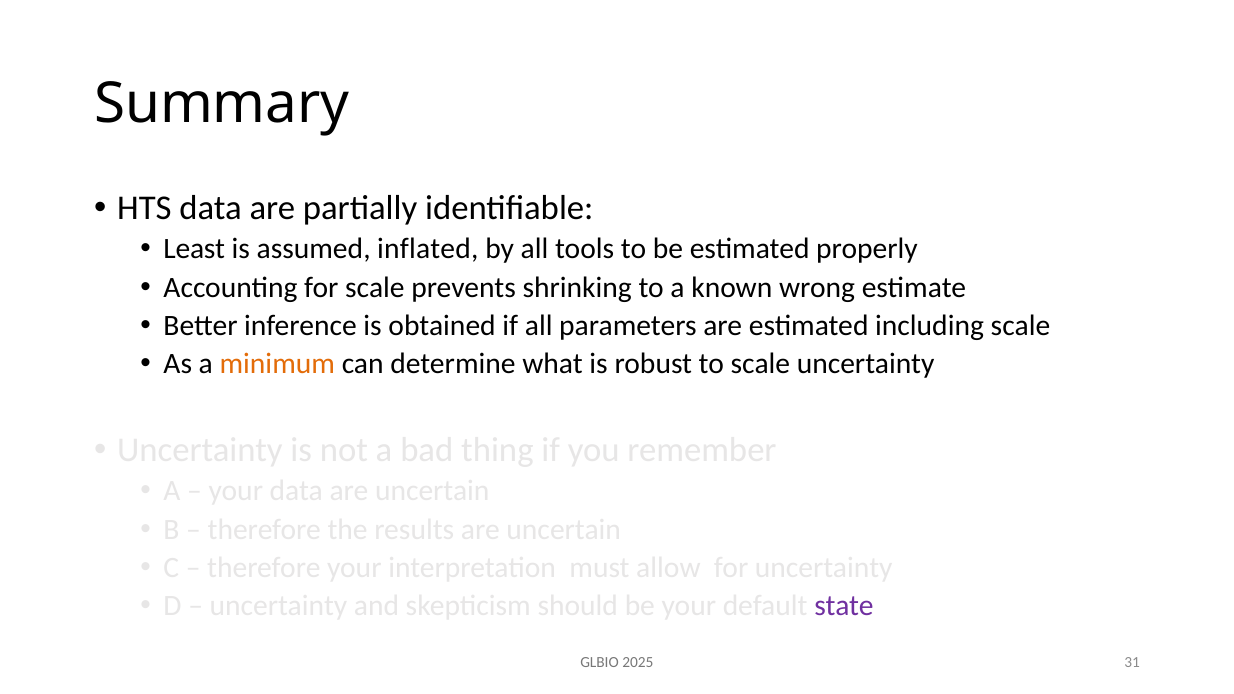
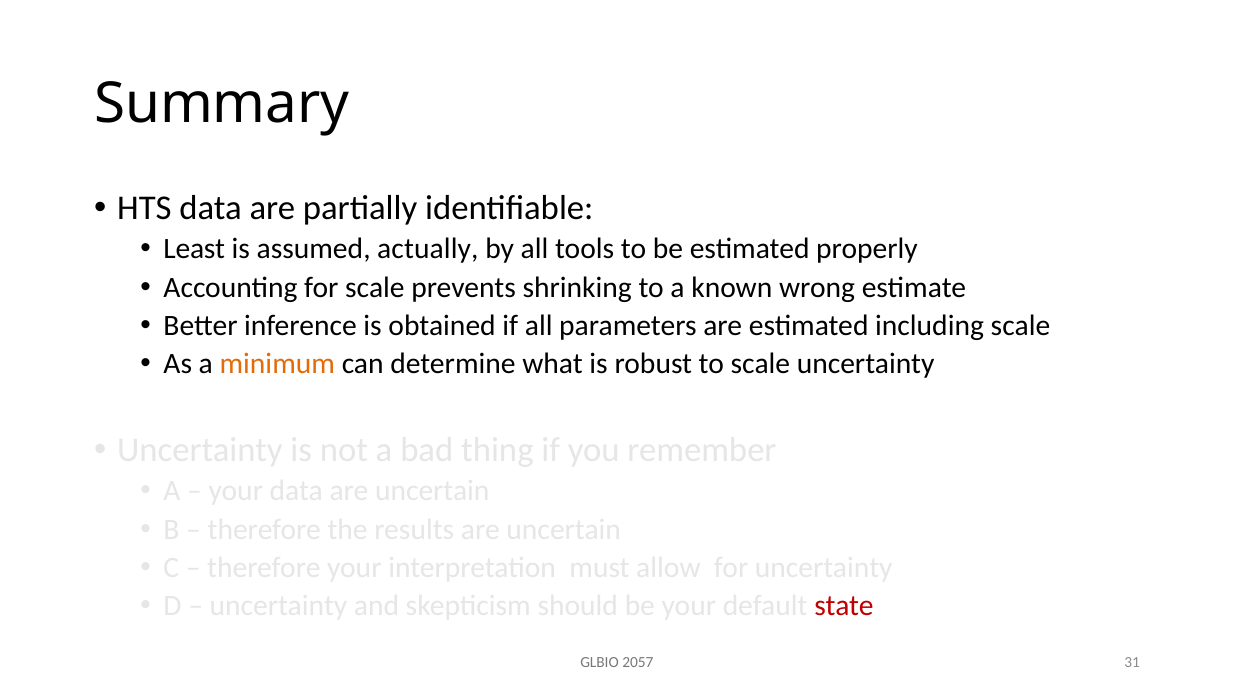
inflated: inflated -> actually
state colour: purple -> red
2025: 2025 -> 2057
